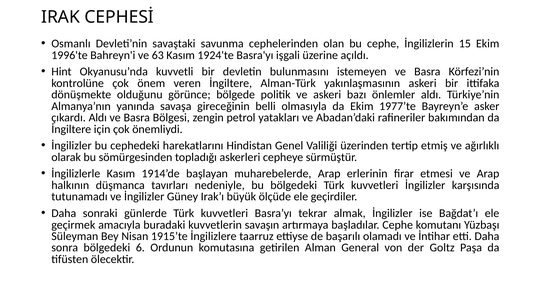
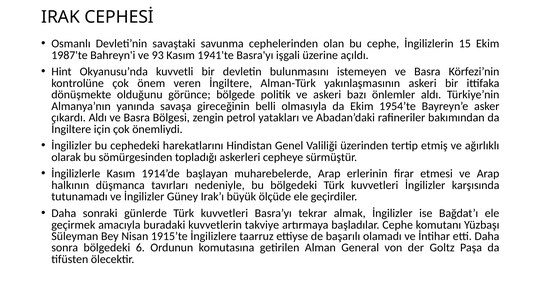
1996'te: 1996'te -> 1987'te
63: 63 -> 93
1924'te: 1924'te -> 1941'te
1977’te: 1977’te -> 1954’te
savaşın: savaşın -> takviye
